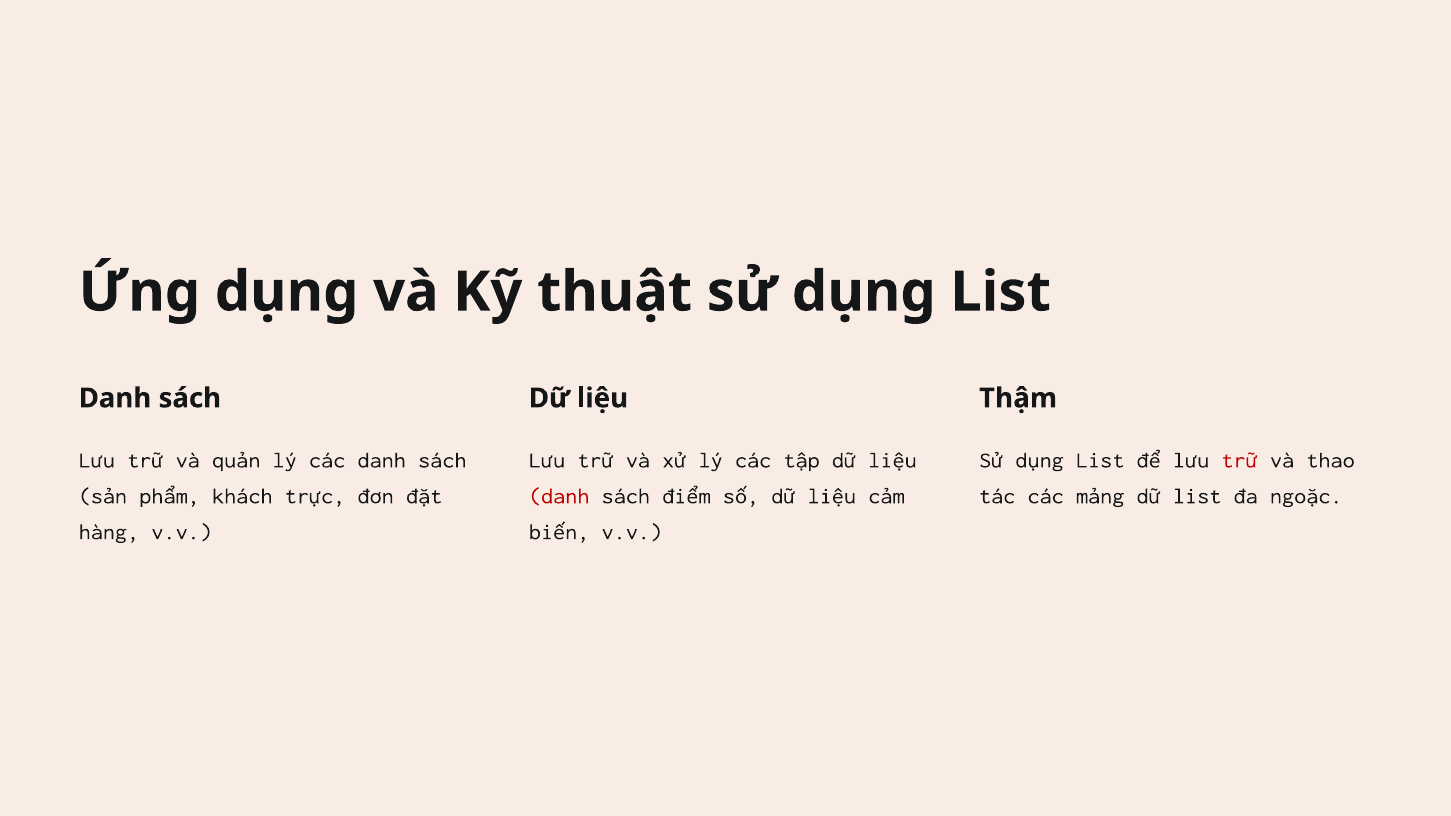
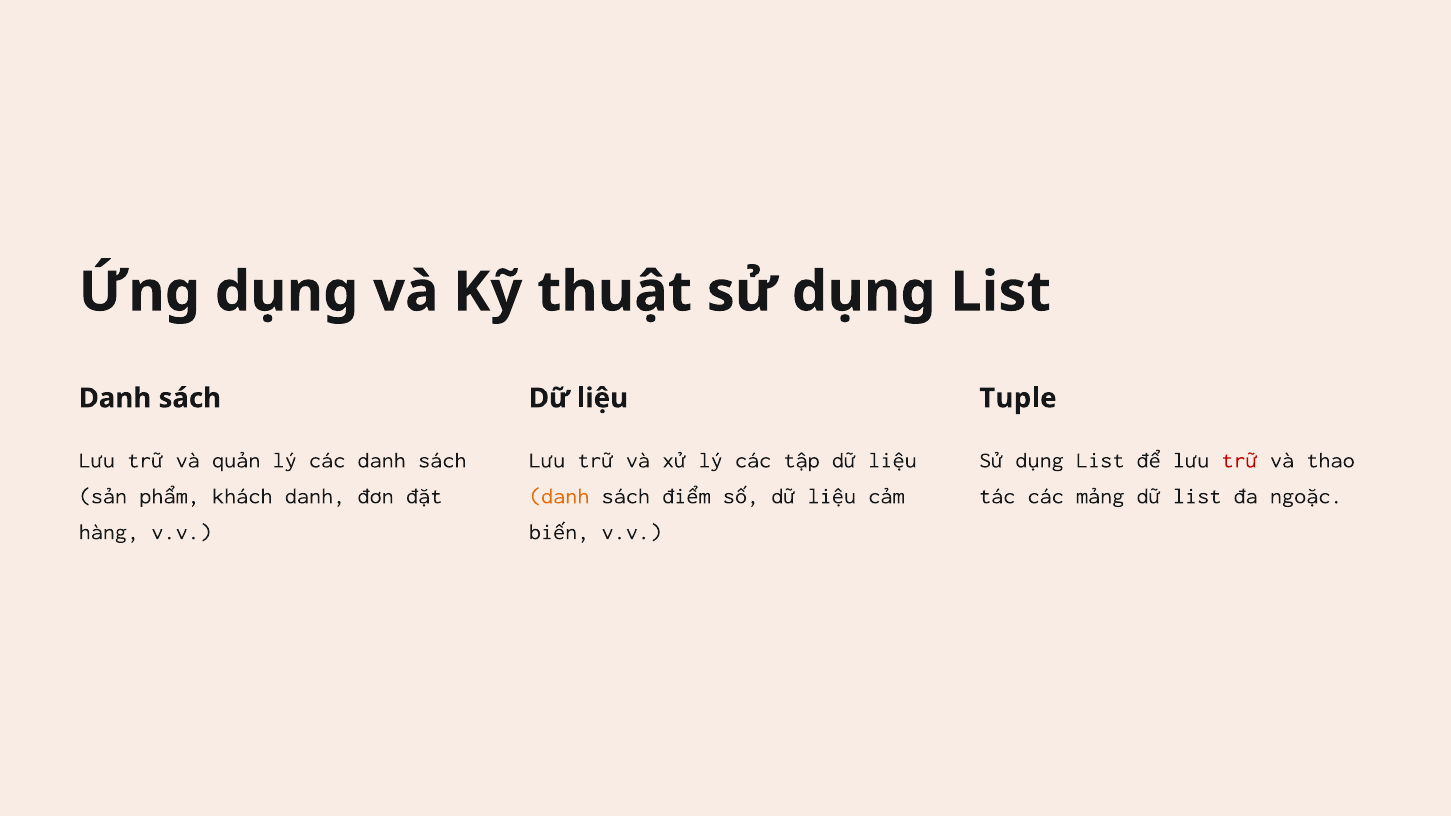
Thậm: Thậm -> Tuple
khách trực: trực -> danh
danh at (559, 496) colour: red -> orange
